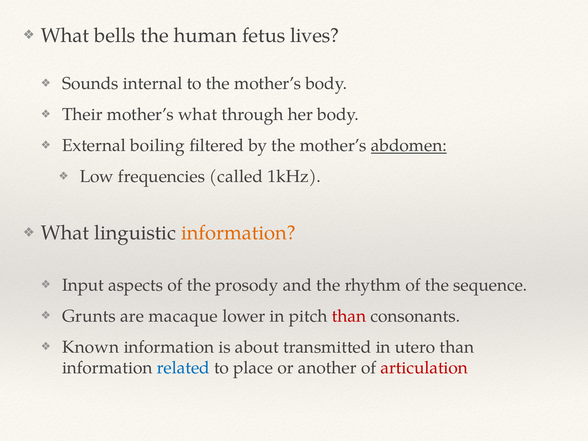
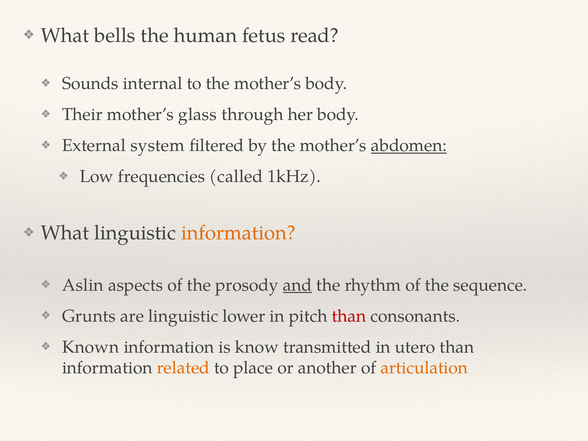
lives: lives -> read
mother’s what: what -> glass
boiling: boiling -> system
Input: Input -> Aslin
and underline: none -> present
are macaque: macaque -> linguistic
about: about -> know
related colour: blue -> orange
articulation colour: red -> orange
